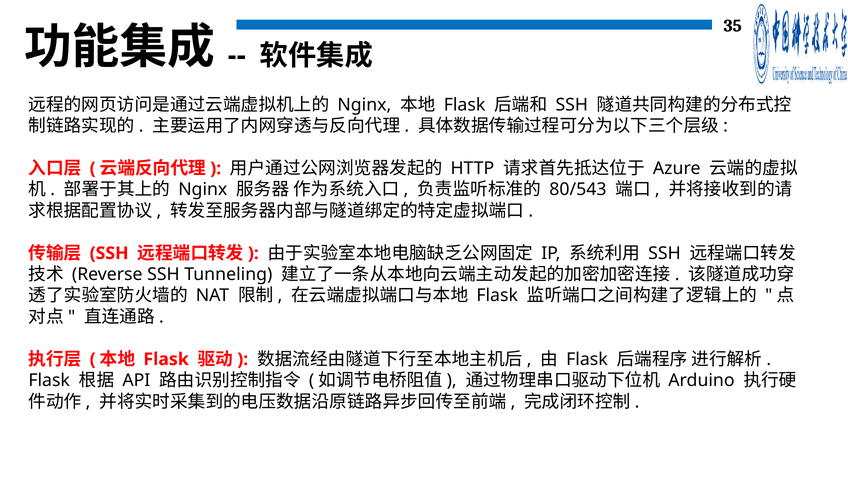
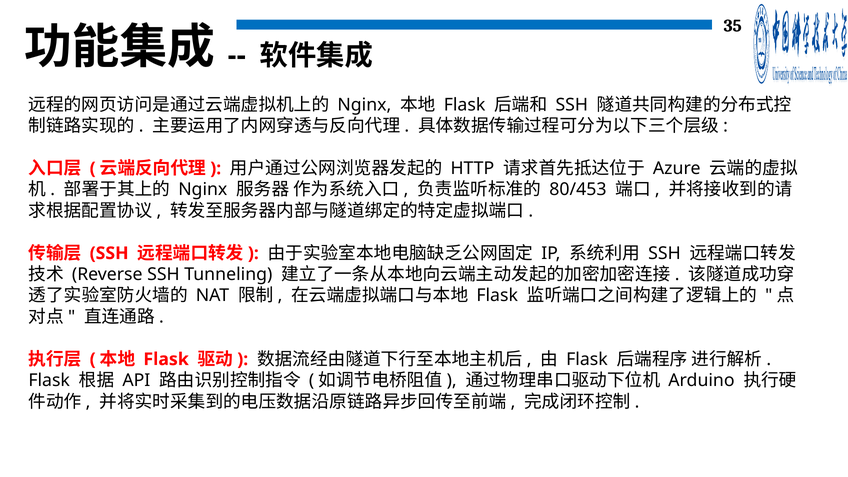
80/543: 80/543 -> 80/453
